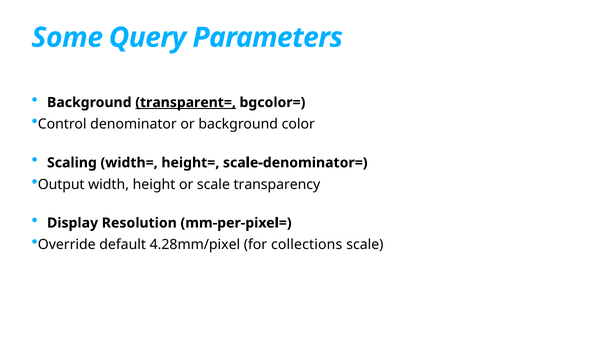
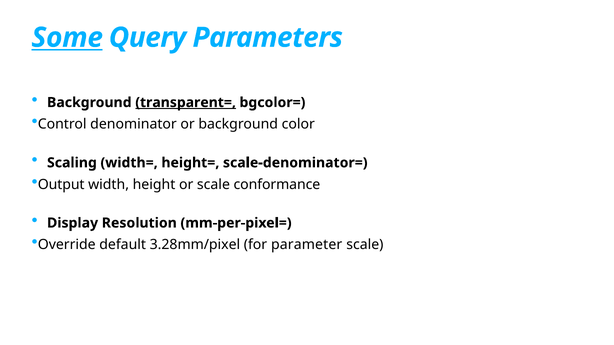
Some underline: none -> present
transparency: transparency -> conformance
4.28mm/pixel: 4.28mm/pixel -> 3.28mm/pixel
collections: collections -> parameter
